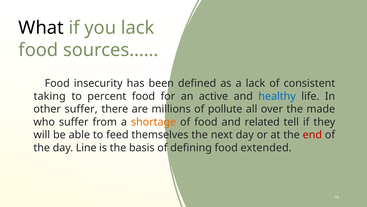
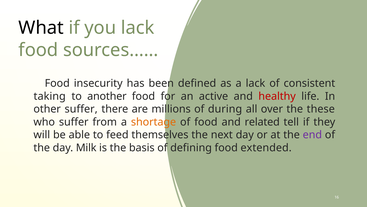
percent: percent -> another
healthy colour: blue -> red
pollute: pollute -> during
made: made -> these
end colour: red -> purple
Line: Line -> Milk
